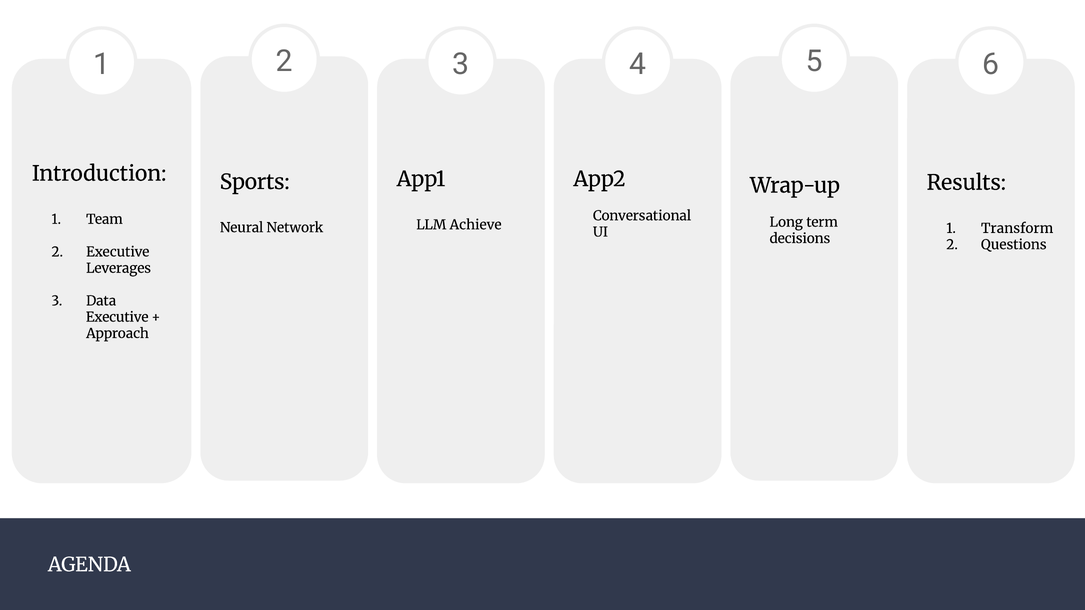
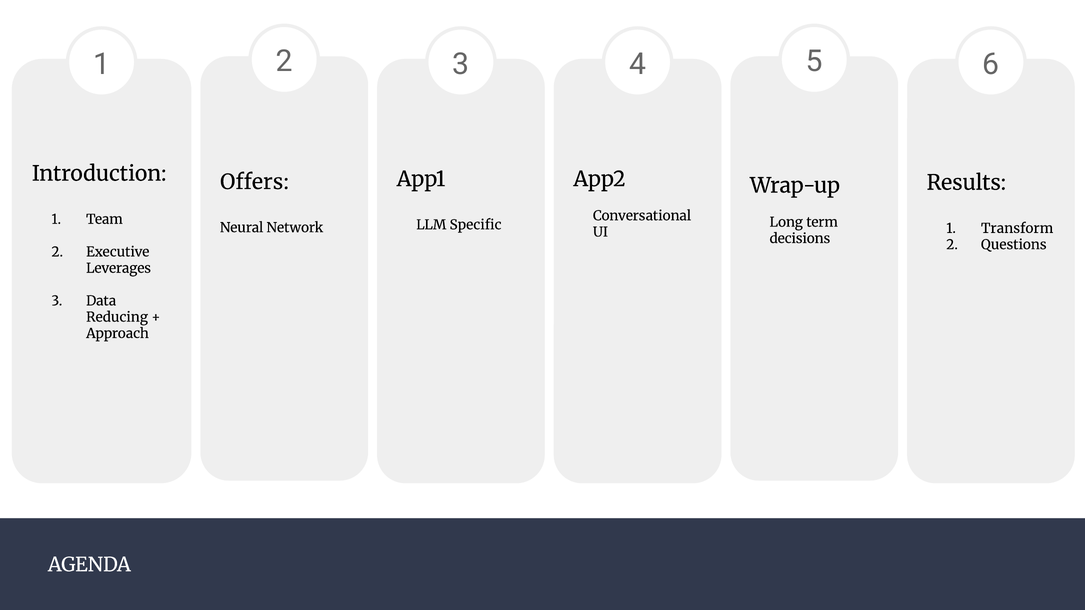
Sports: Sports -> Offers
Achieve: Achieve -> Specific
Executive at (117, 317): Executive -> Reducing
